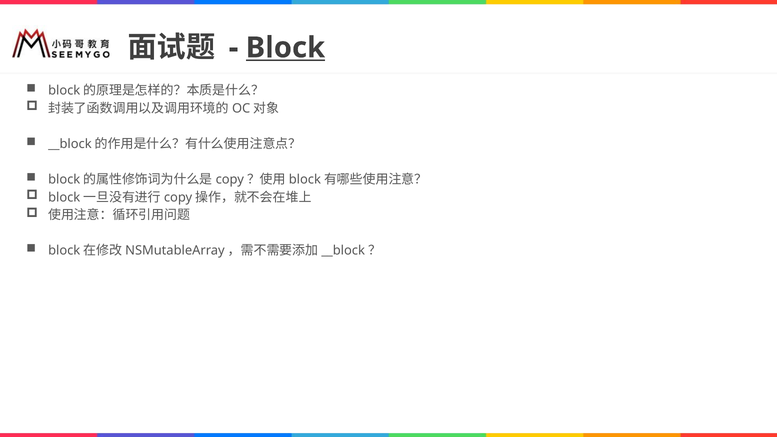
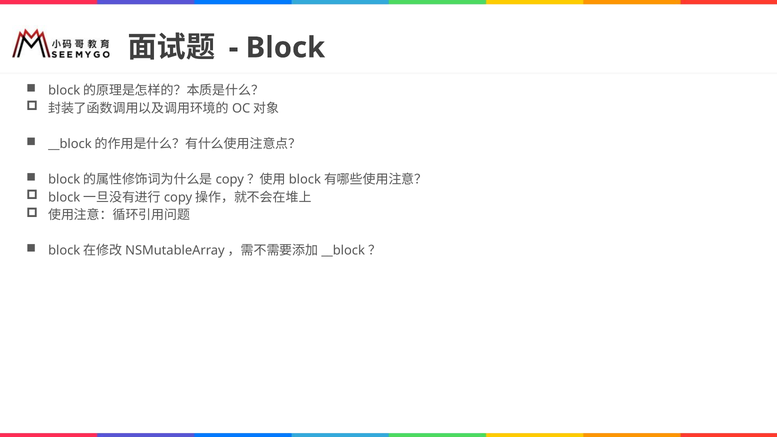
Block underline: present -> none
